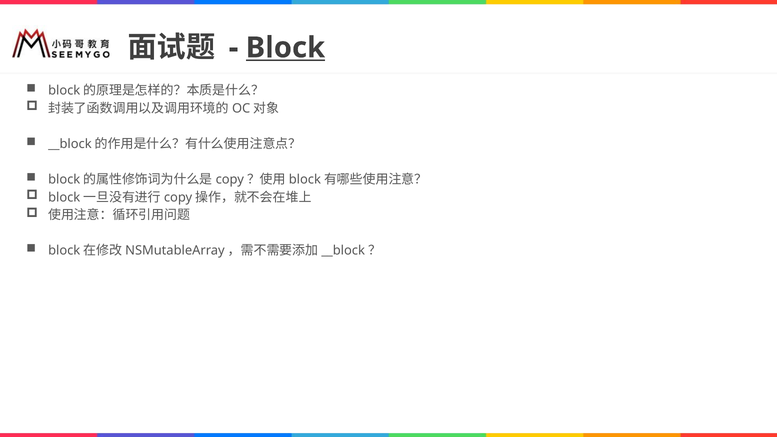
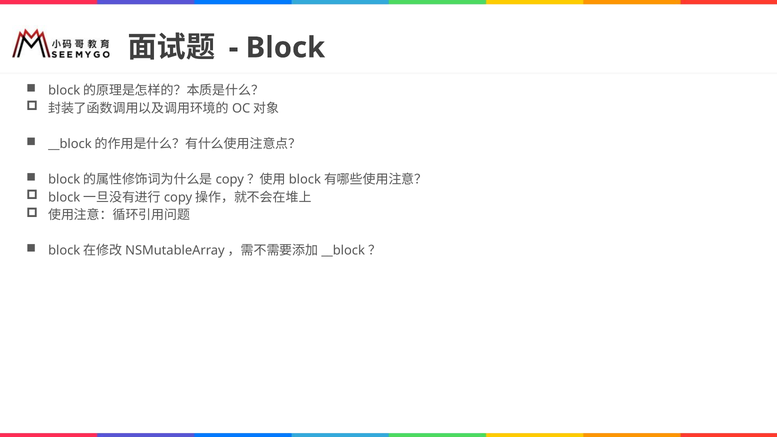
Block underline: present -> none
